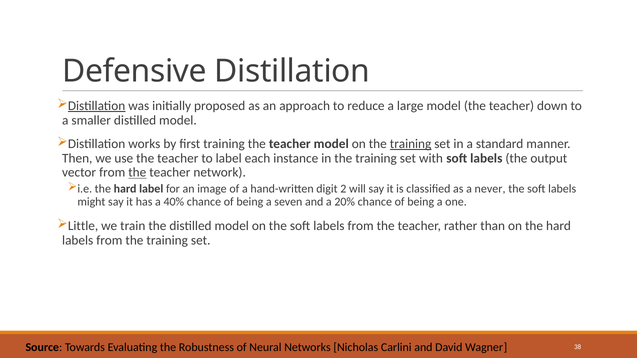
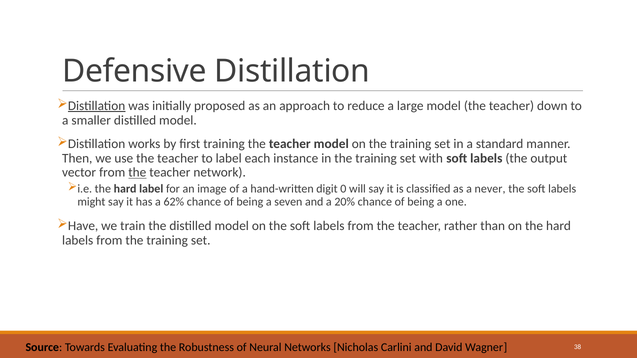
training at (411, 144) underline: present -> none
2: 2 -> 0
40%: 40% -> 62%
Little: Little -> Have
